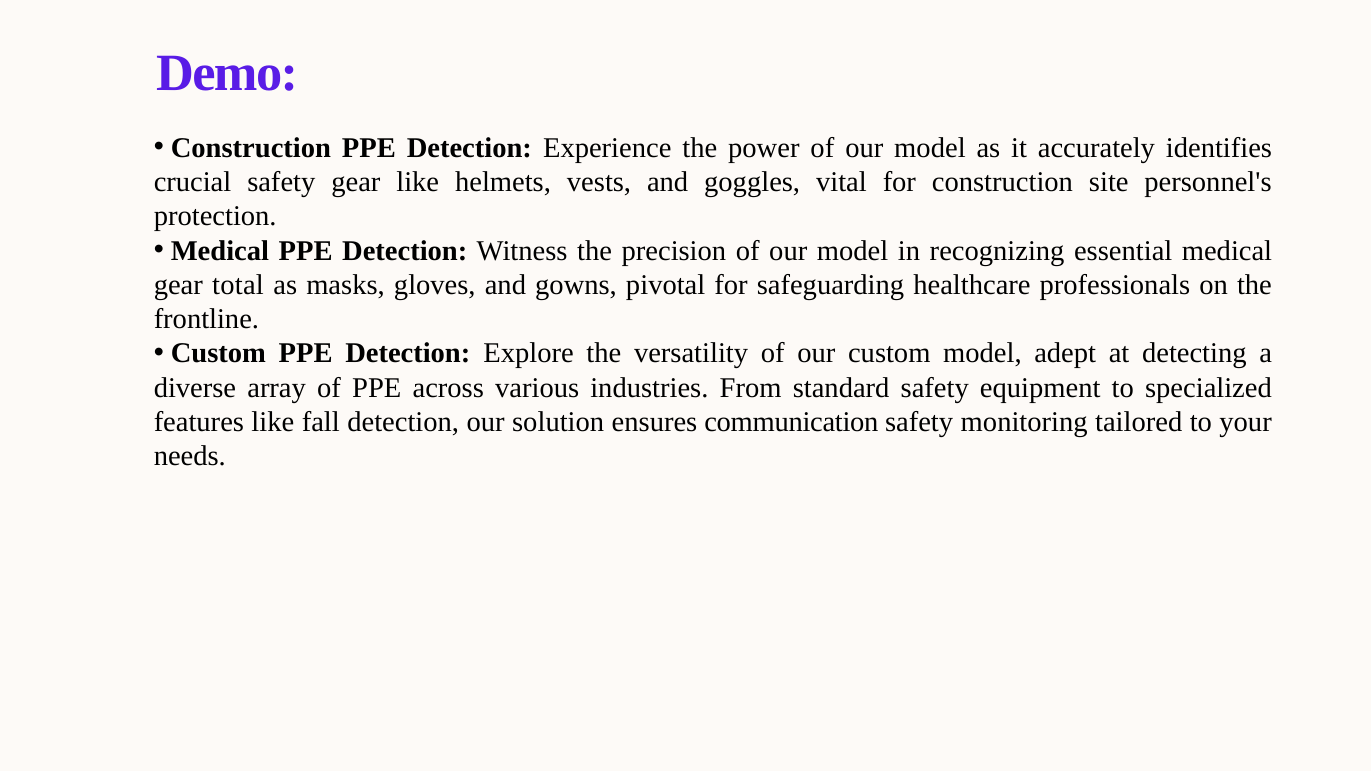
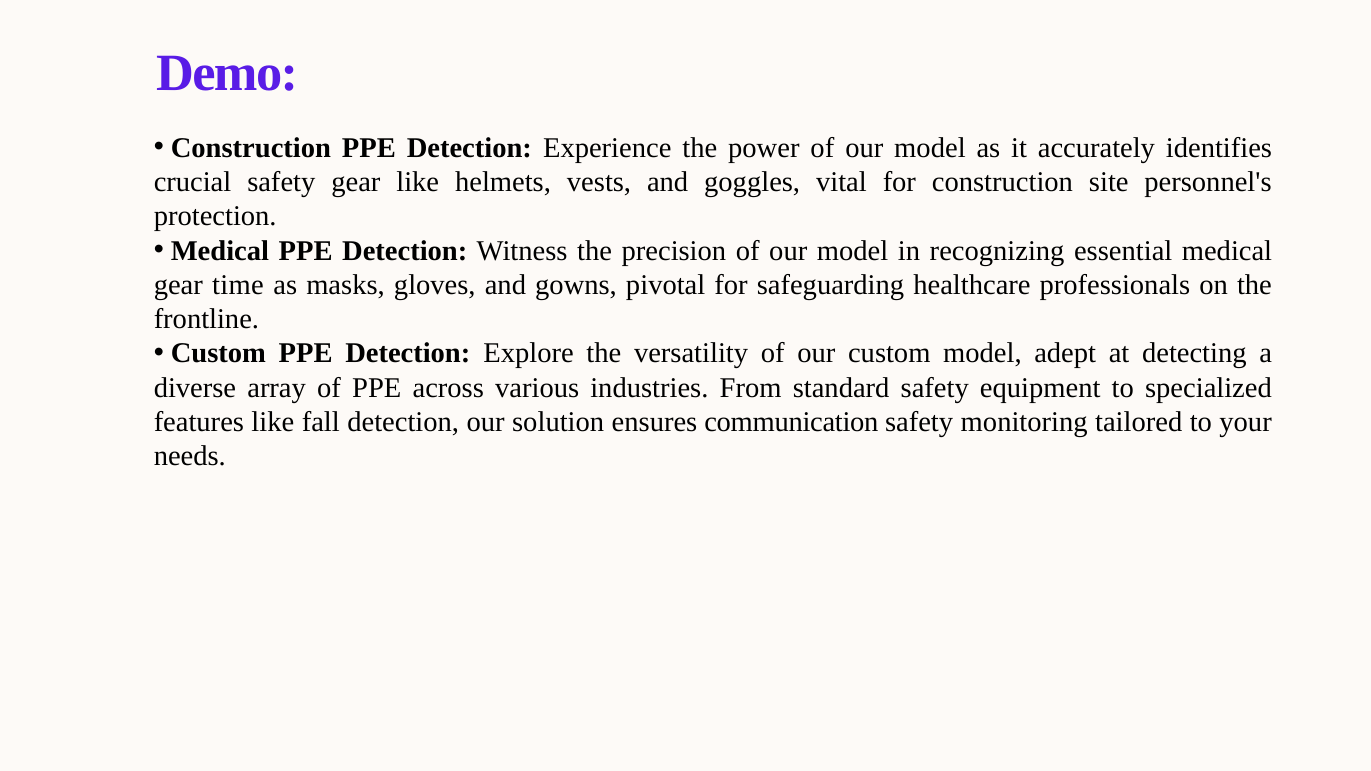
total: total -> time
